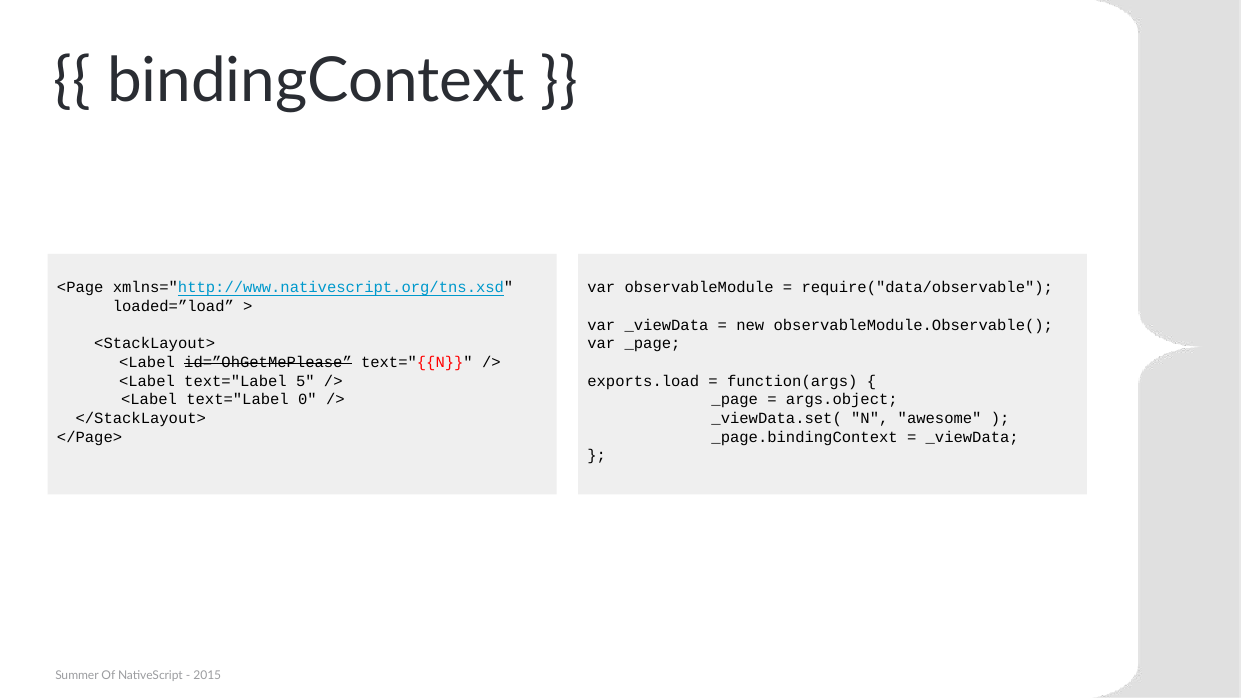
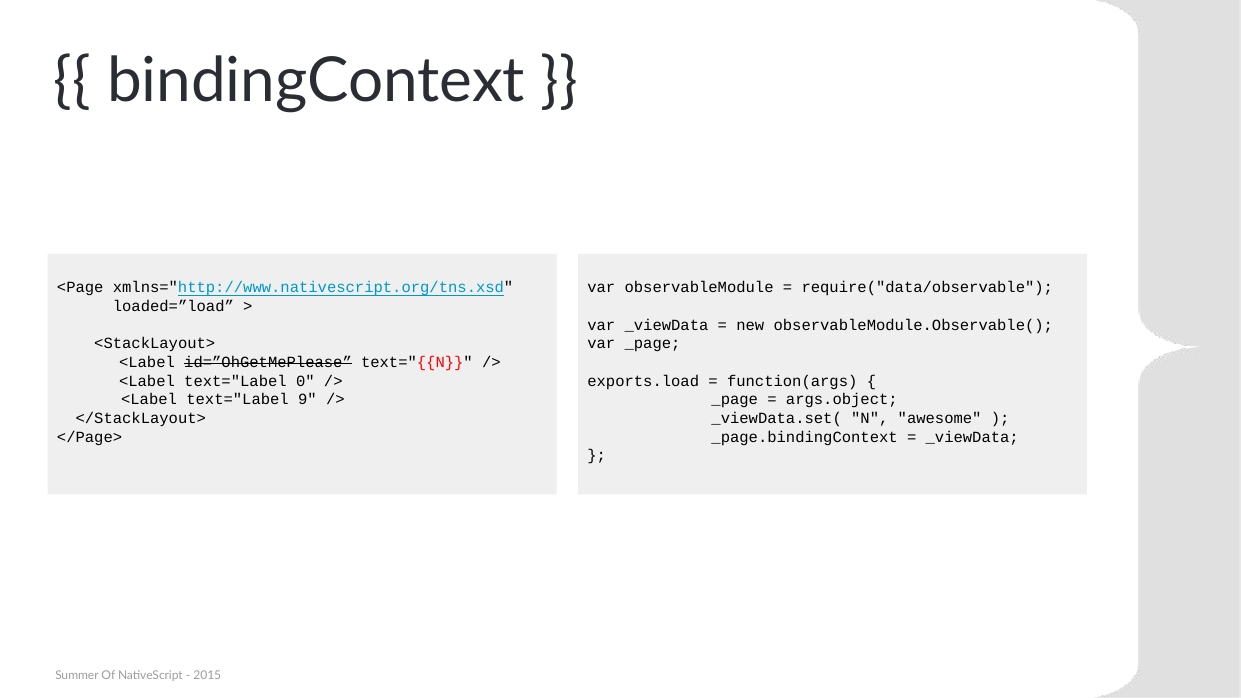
5: 5 -> 0
0: 0 -> 9
